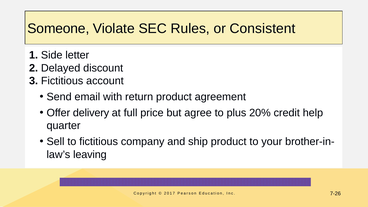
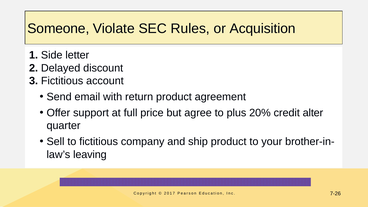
Consistent: Consistent -> Acquisition
delivery: delivery -> support
help: help -> alter
